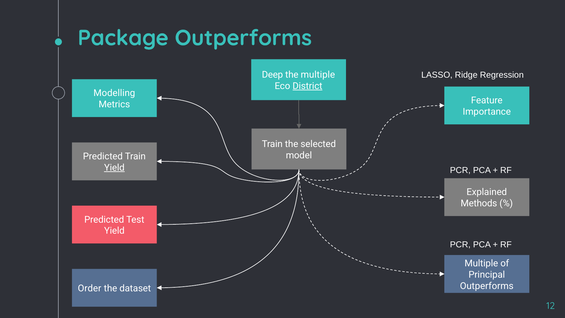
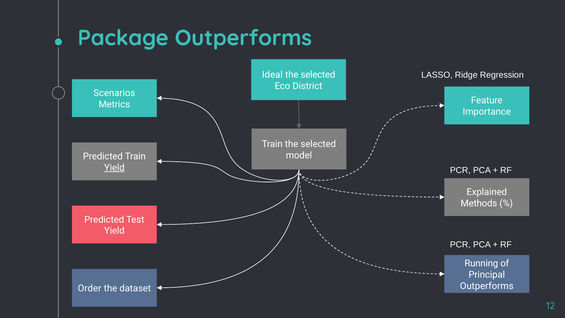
Deep: Deep -> Ideal
multiple at (318, 75): multiple -> selected
District underline: present -> none
Modelling: Modelling -> Scenarios
Multiple at (481, 263): Multiple -> Running
